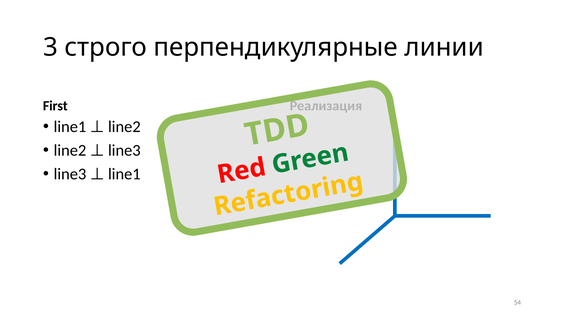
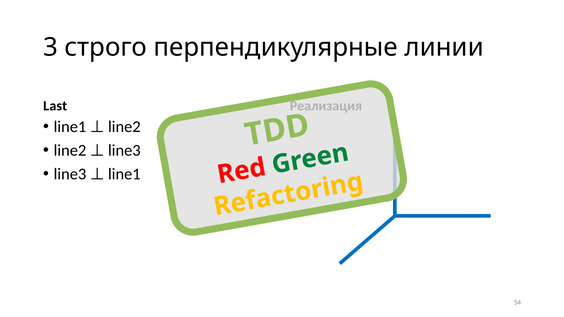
First: First -> Last
